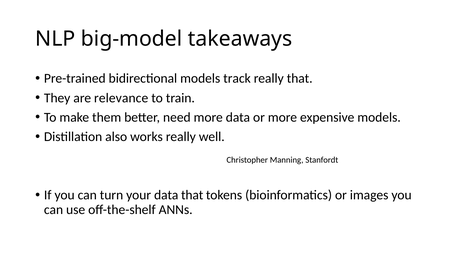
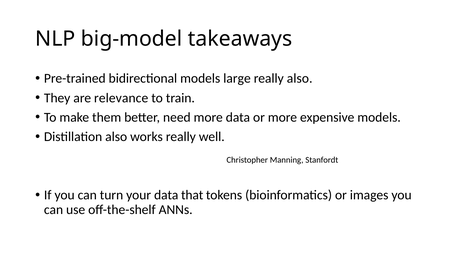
track: track -> large
really that: that -> also
